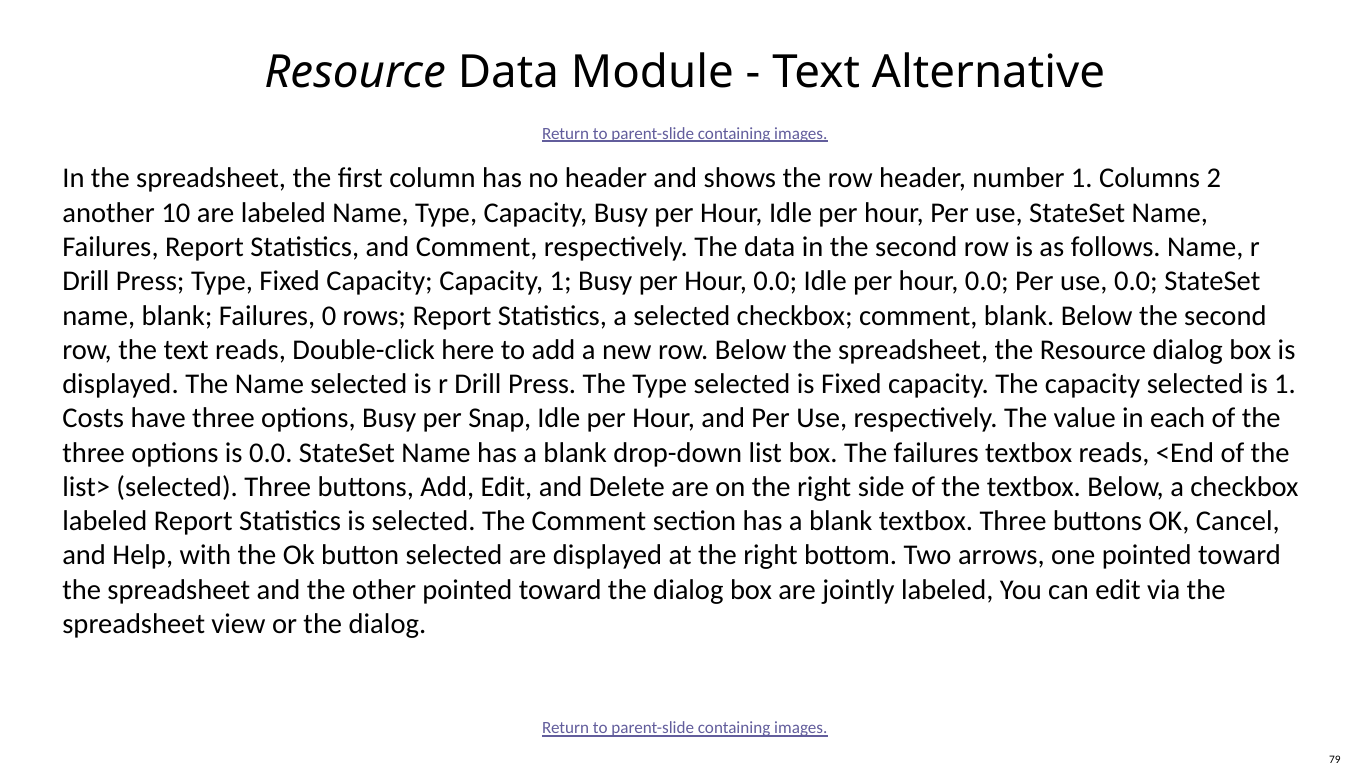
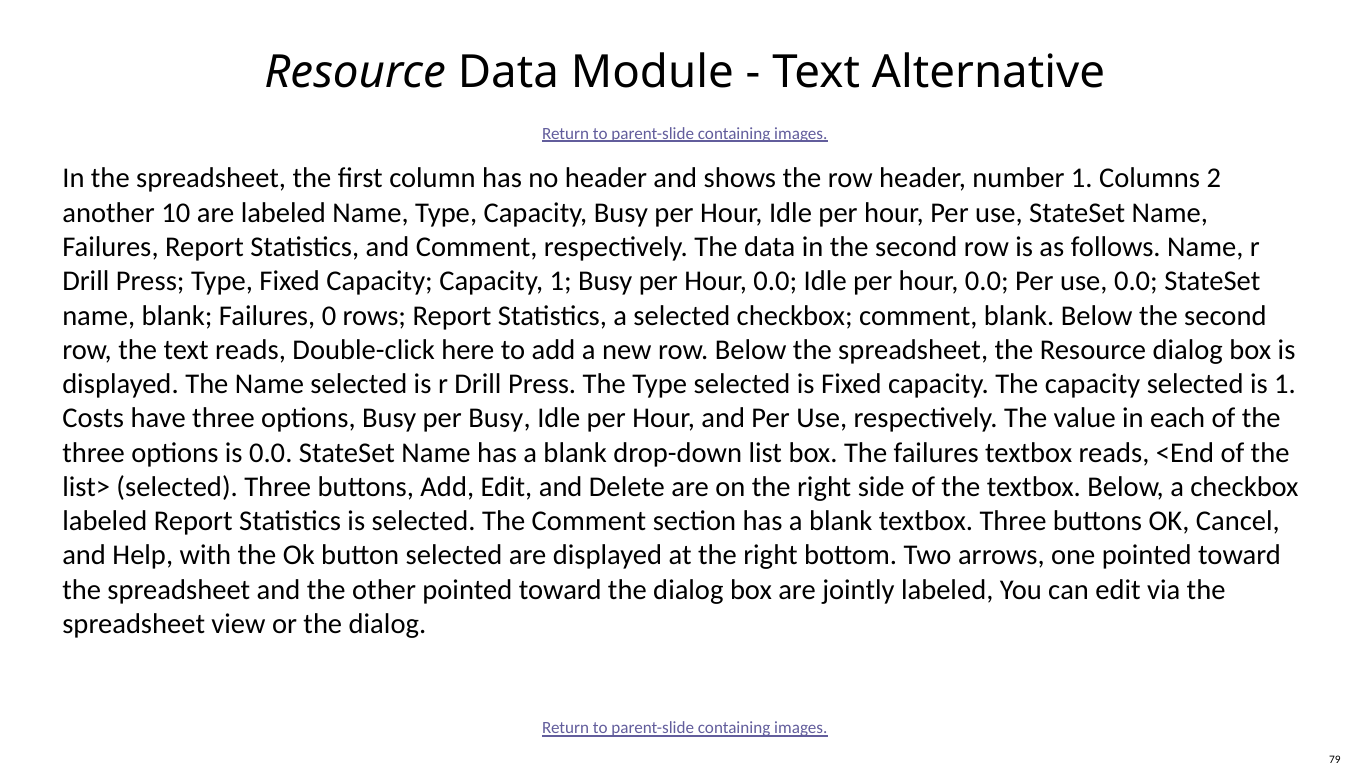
per Snap: Snap -> Busy
